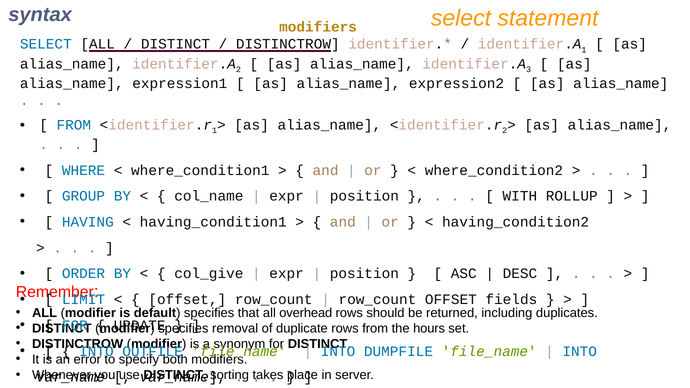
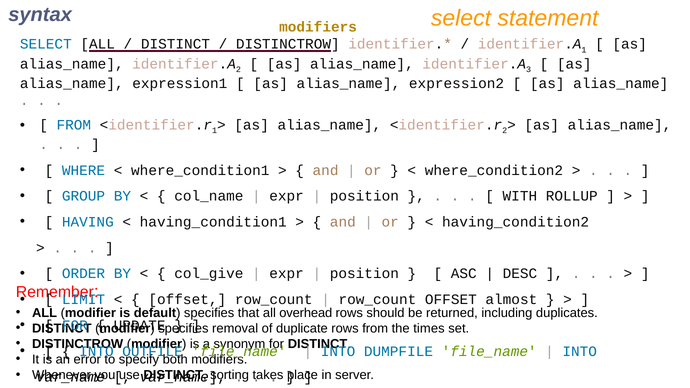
fields: fields -> almost
hours: hours -> times
